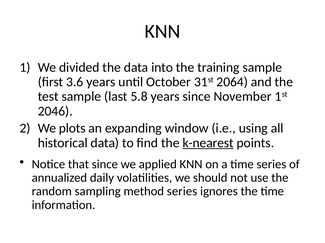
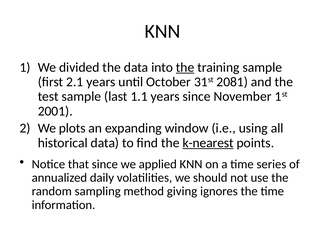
the at (185, 68) underline: none -> present
3.6: 3.6 -> 2.1
2064: 2064 -> 2081
5.8: 5.8 -> 1.1
2046: 2046 -> 2001
method series: series -> giving
